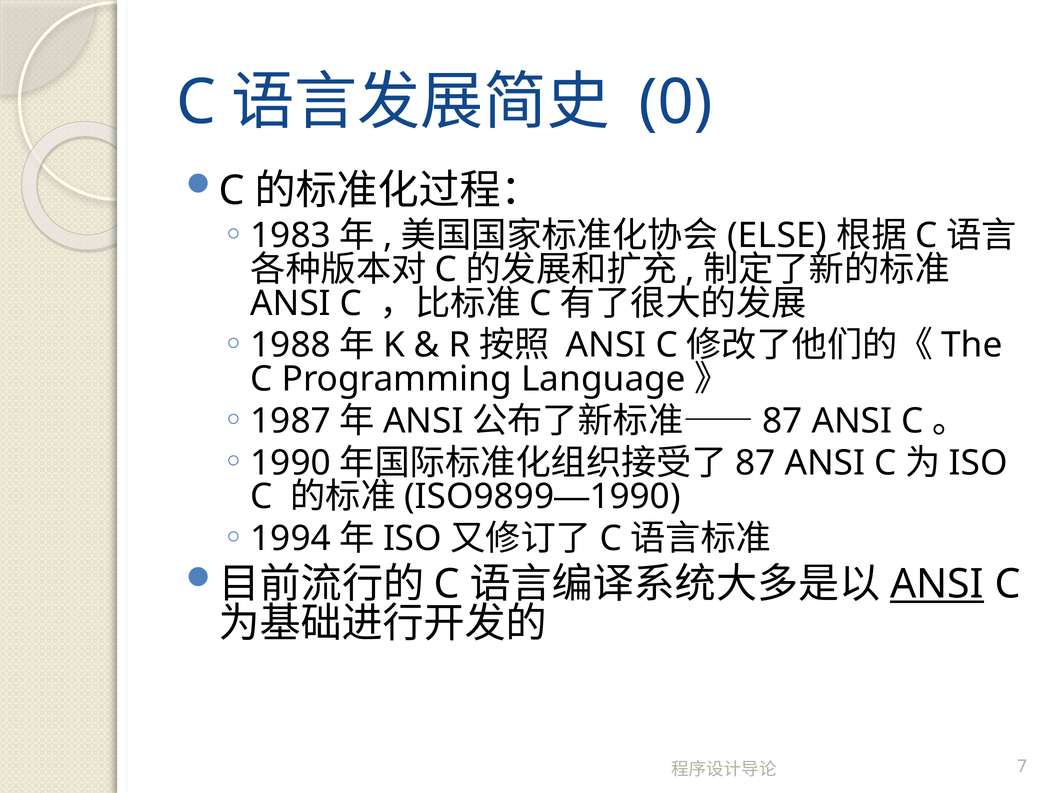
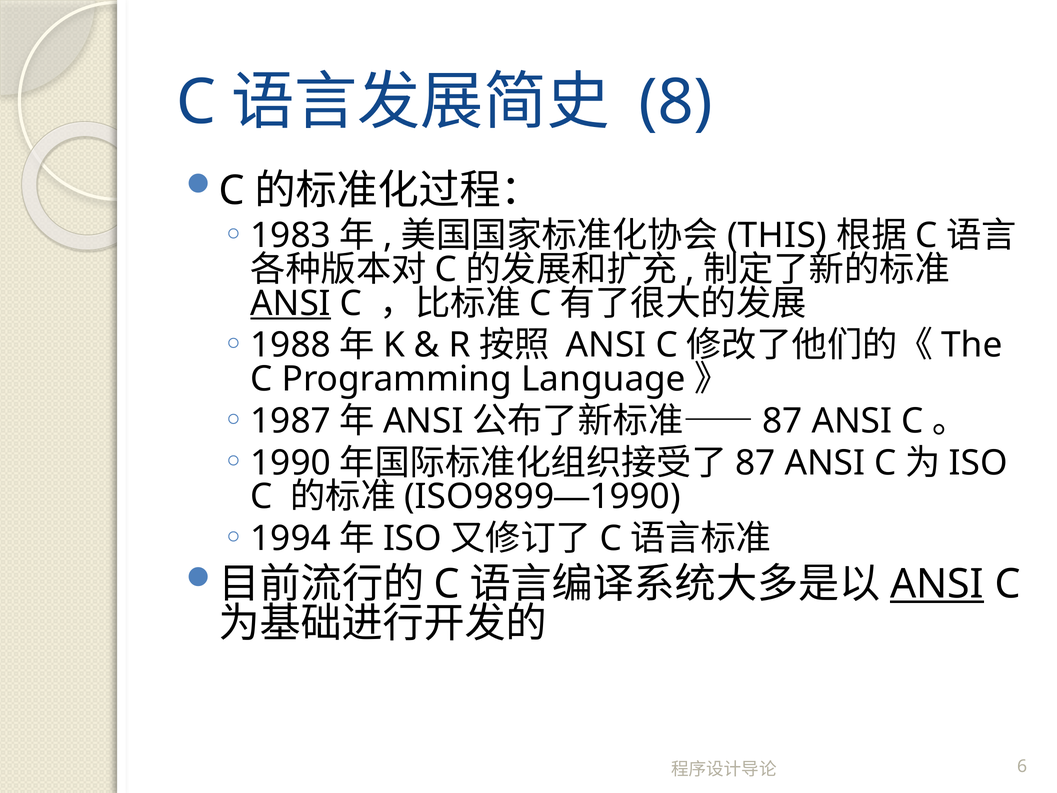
0: 0 -> 8
ELSE: ELSE -> THIS
ANSI at (291, 303) underline: none -> present
7: 7 -> 6
